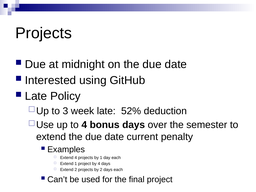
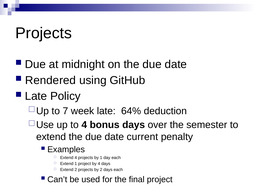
Interested: Interested -> Rendered
3: 3 -> 7
52%: 52% -> 64%
